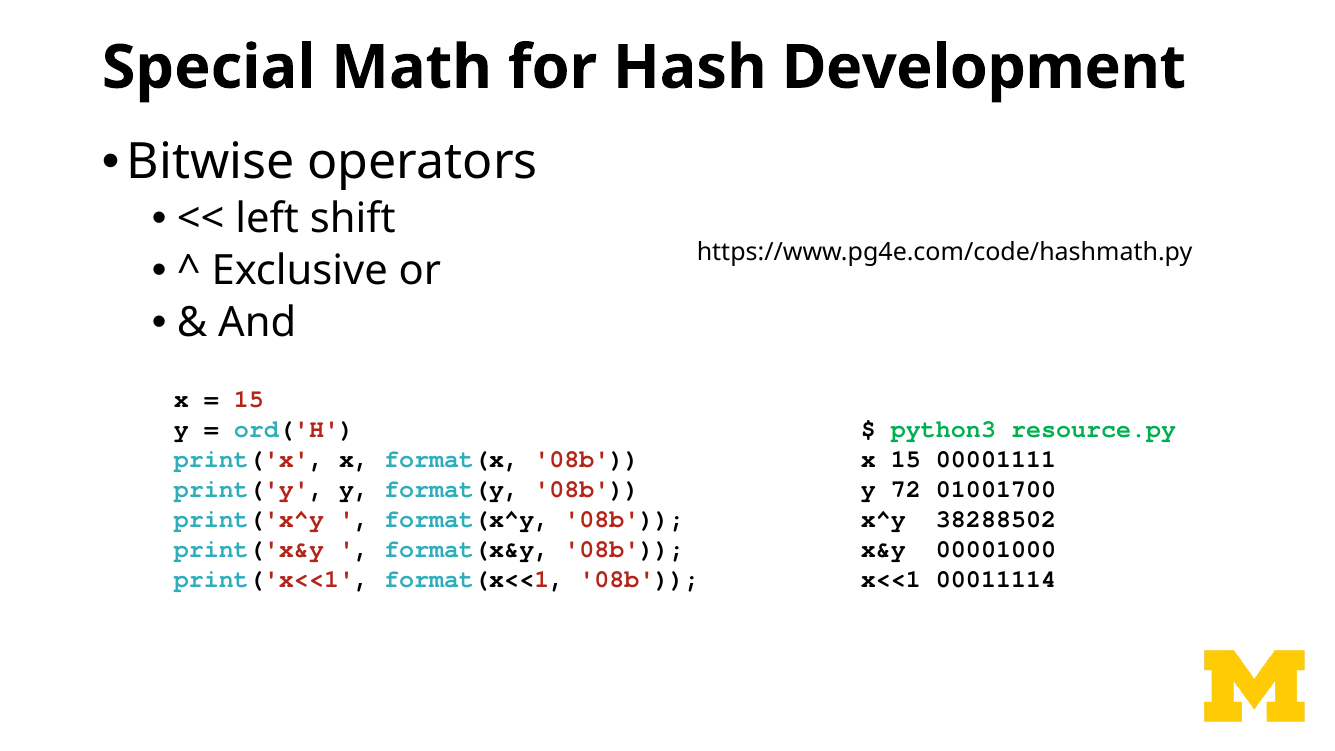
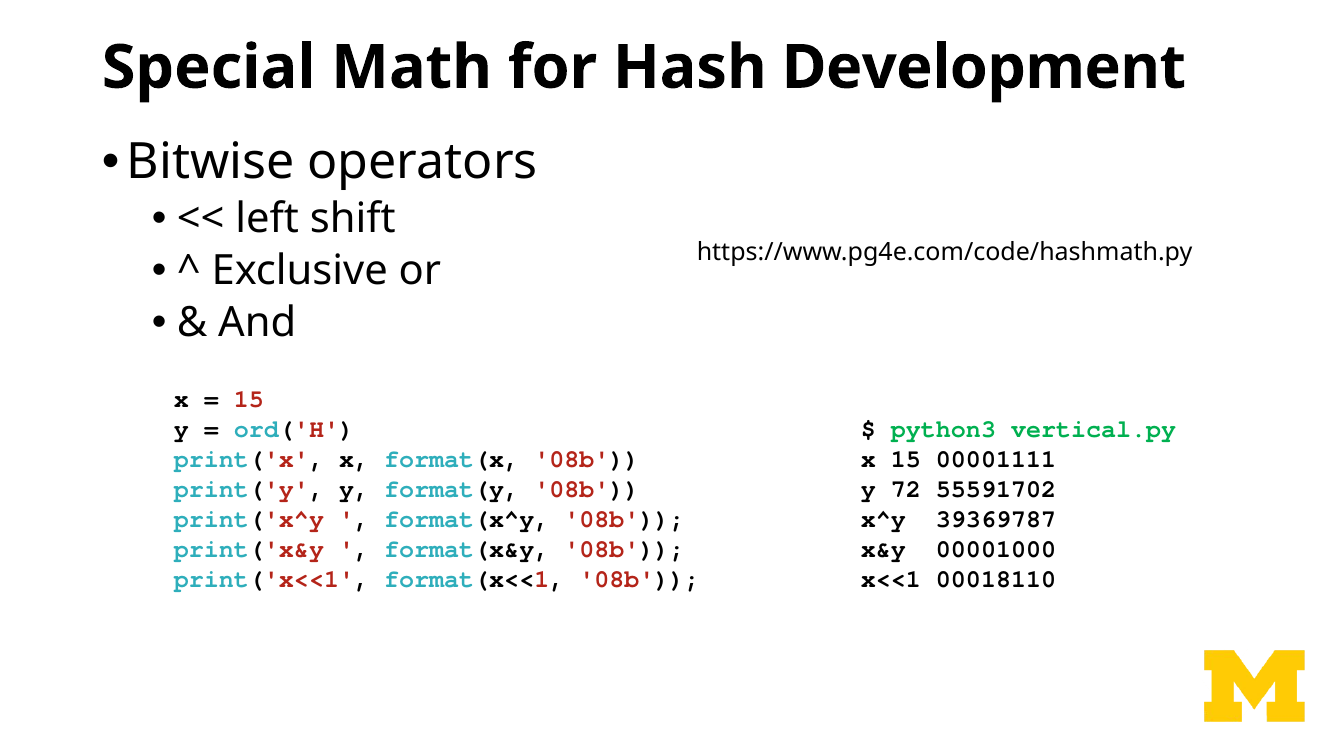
resource.py: resource.py -> vertical.py
01001700: 01001700 -> 55591702
38288502: 38288502 -> 39369787
00011114: 00011114 -> 00018110
